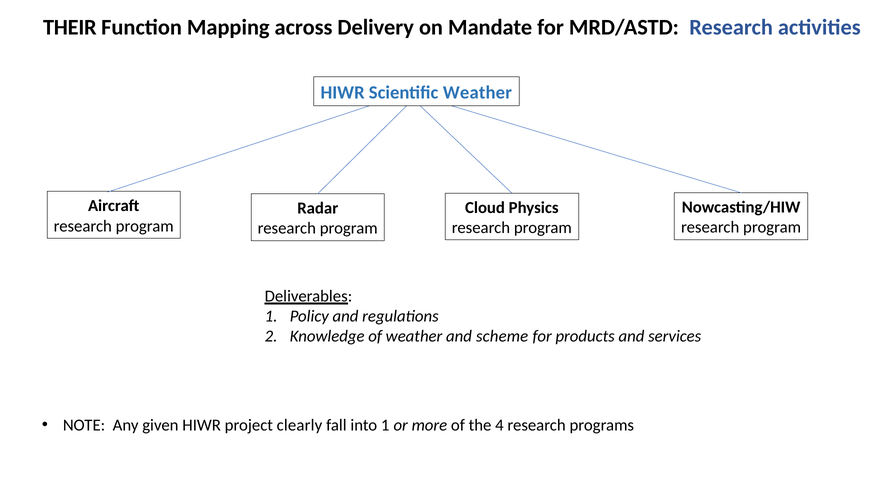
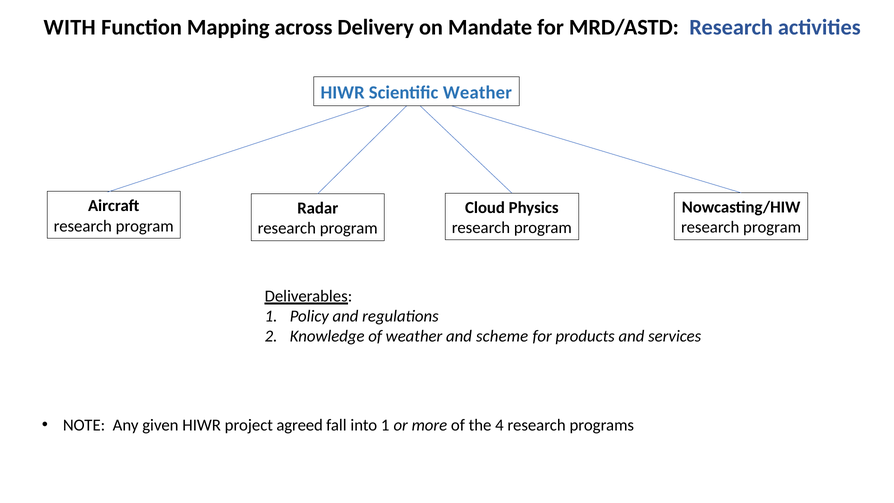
THEIR: THEIR -> WITH
clearly: clearly -> agreed
